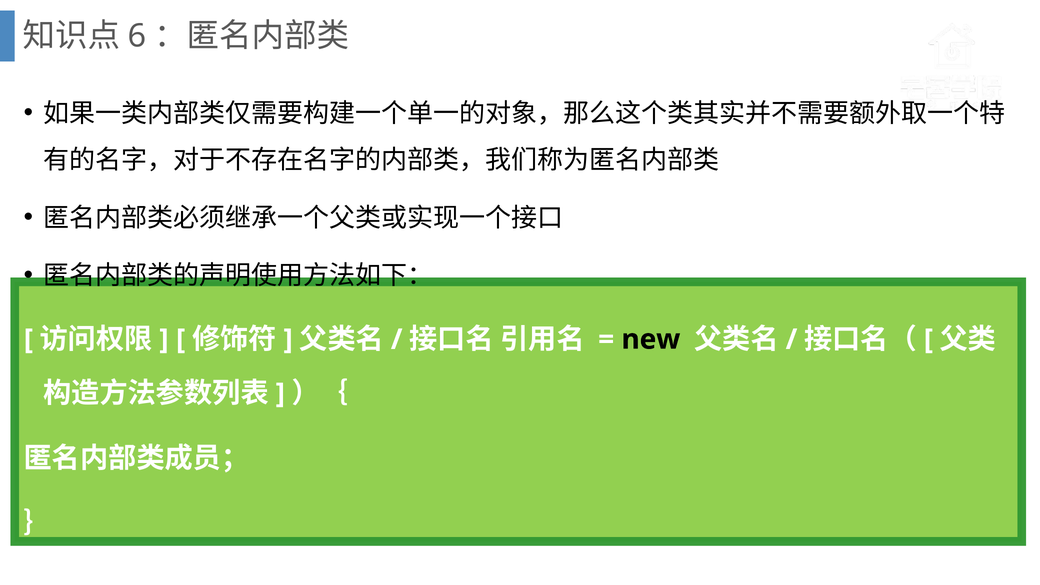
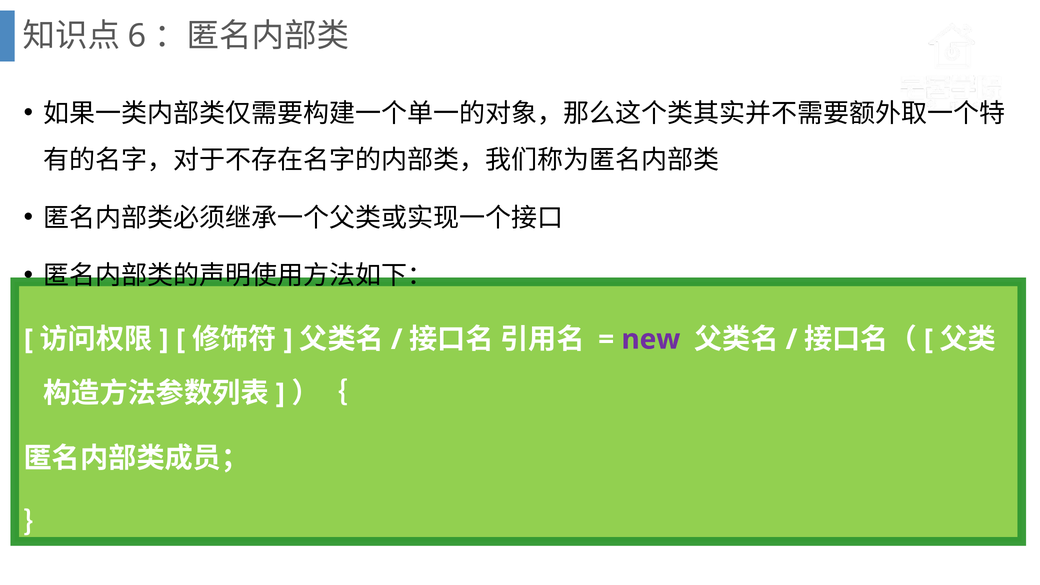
new colour: black -> purple
